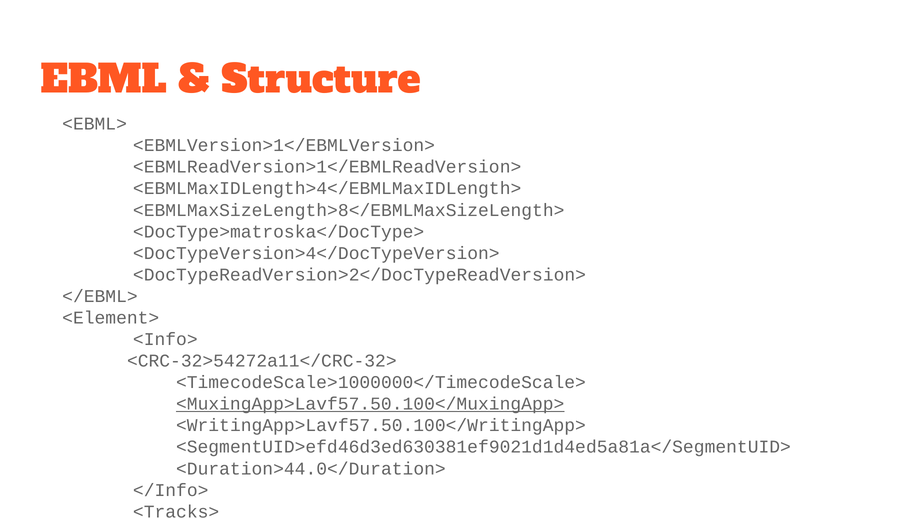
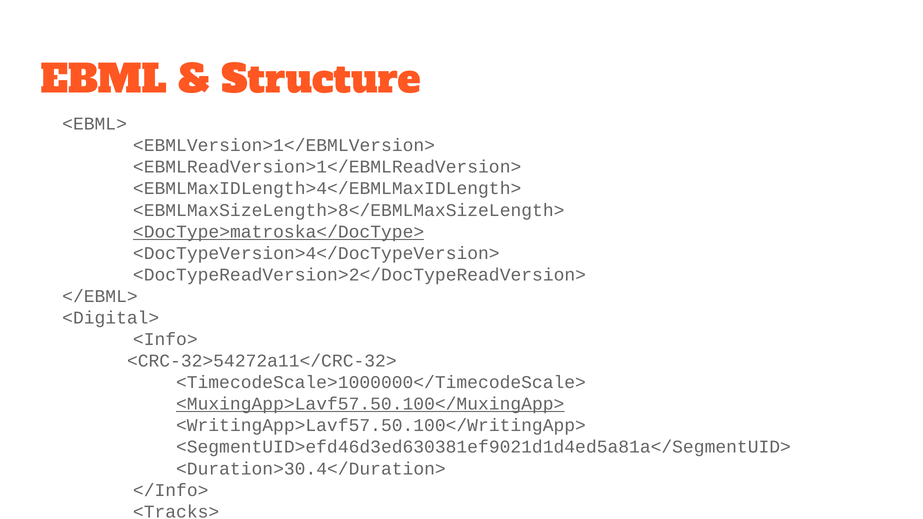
<DocType>matroska</DocType> underline: none -> present
<Element>: <Element> -> <Digital>
<Duration>44.0</Duration>: <Duration>44.0</Duration> -> <Duration>30.4</Duration>
